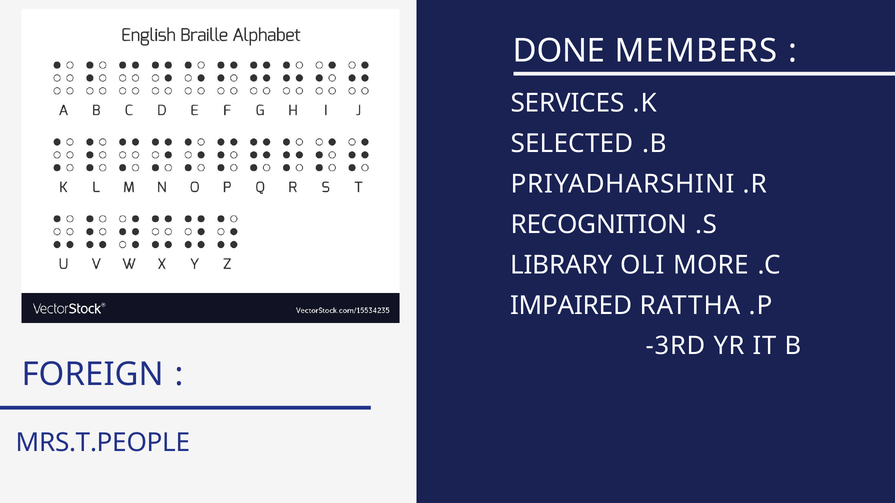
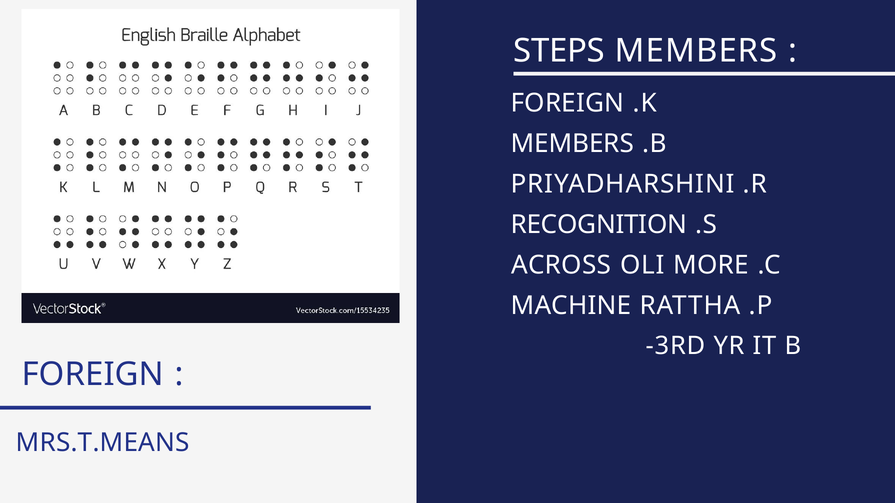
DONE: DONE -> STEPS
SERVICES at (568, 103): SERVICES -> FOREIGN
SELECTED at (572, 144): SELECTED -> MEMBERS
LIBRARY: LIBRARY -> ACROSS
IMPAIRED: IMPAIRED -> MACHINE
MRS.T.PEOPLE: MRS.T.PEOPLE -> MRS.T.MEANS
